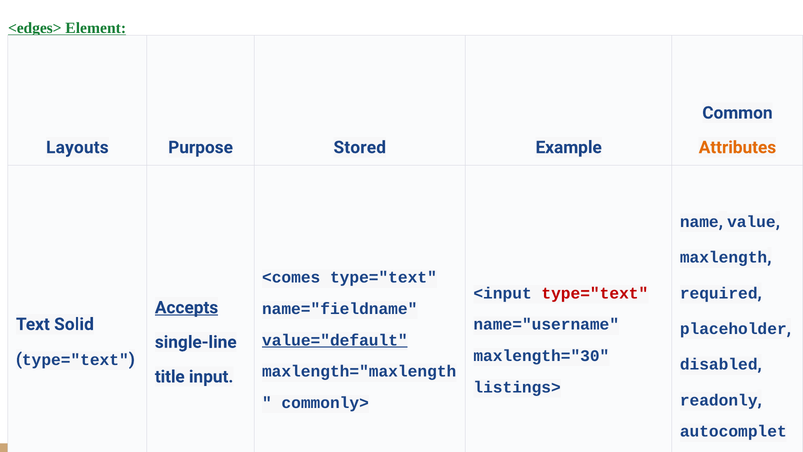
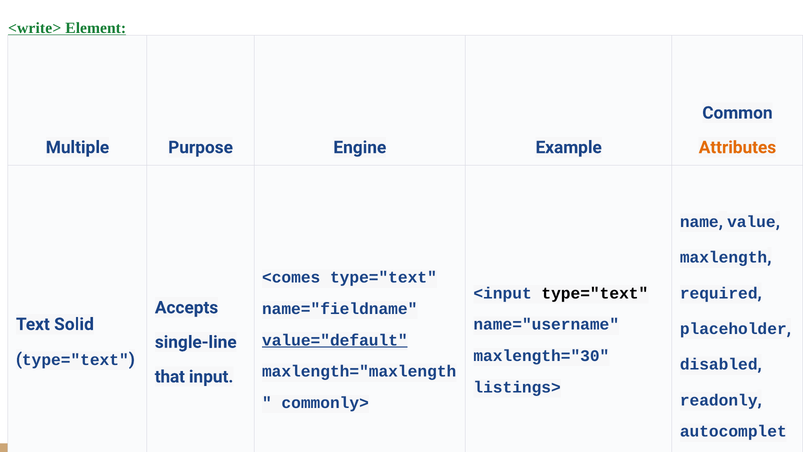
<edges>: <edges> -> <write>
Layouts at (77, 147): Layouts -> Multiple
Stored: Stored -> Engine
type="text at (595, 293) colour: red -> black
Accepts at (187, 307) underline: present -> none
title: title -> that
